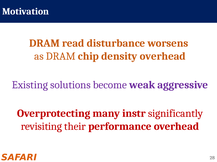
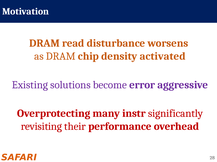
density overhead: overhead -> activated
weak: weak -> error
